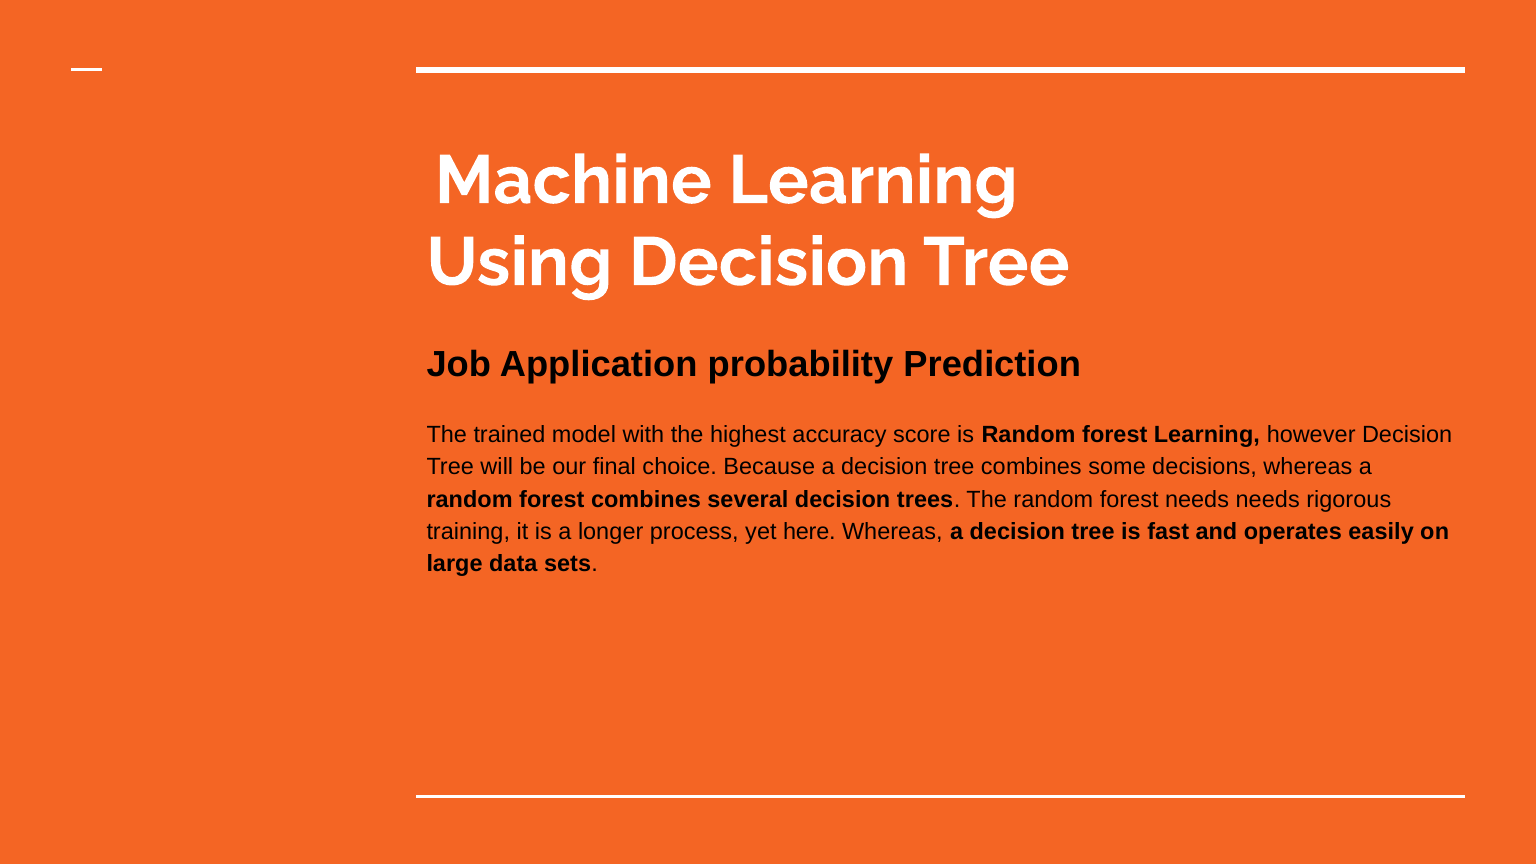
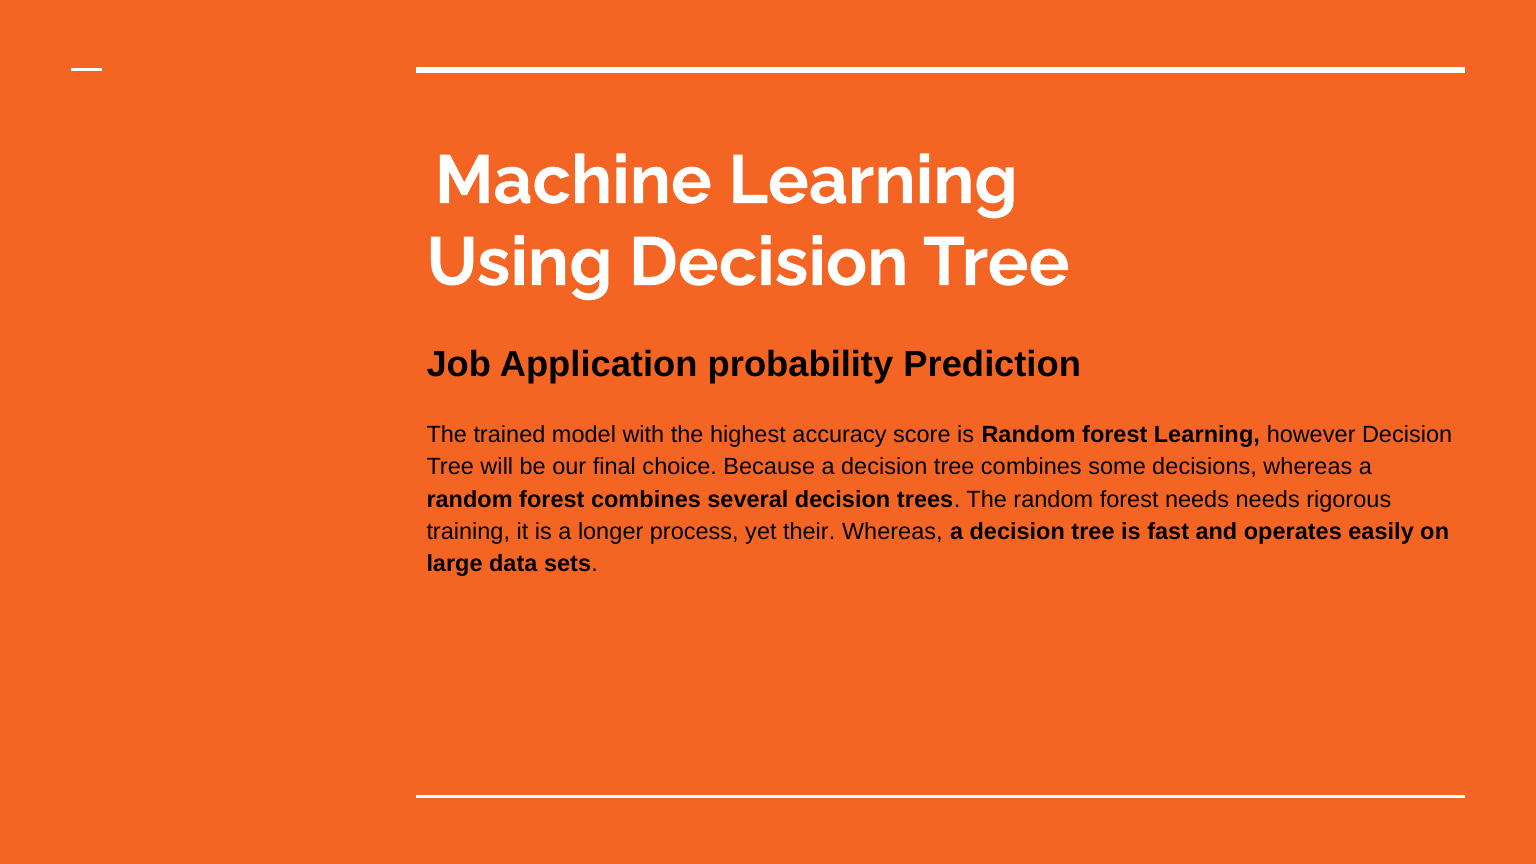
here: here -> their
